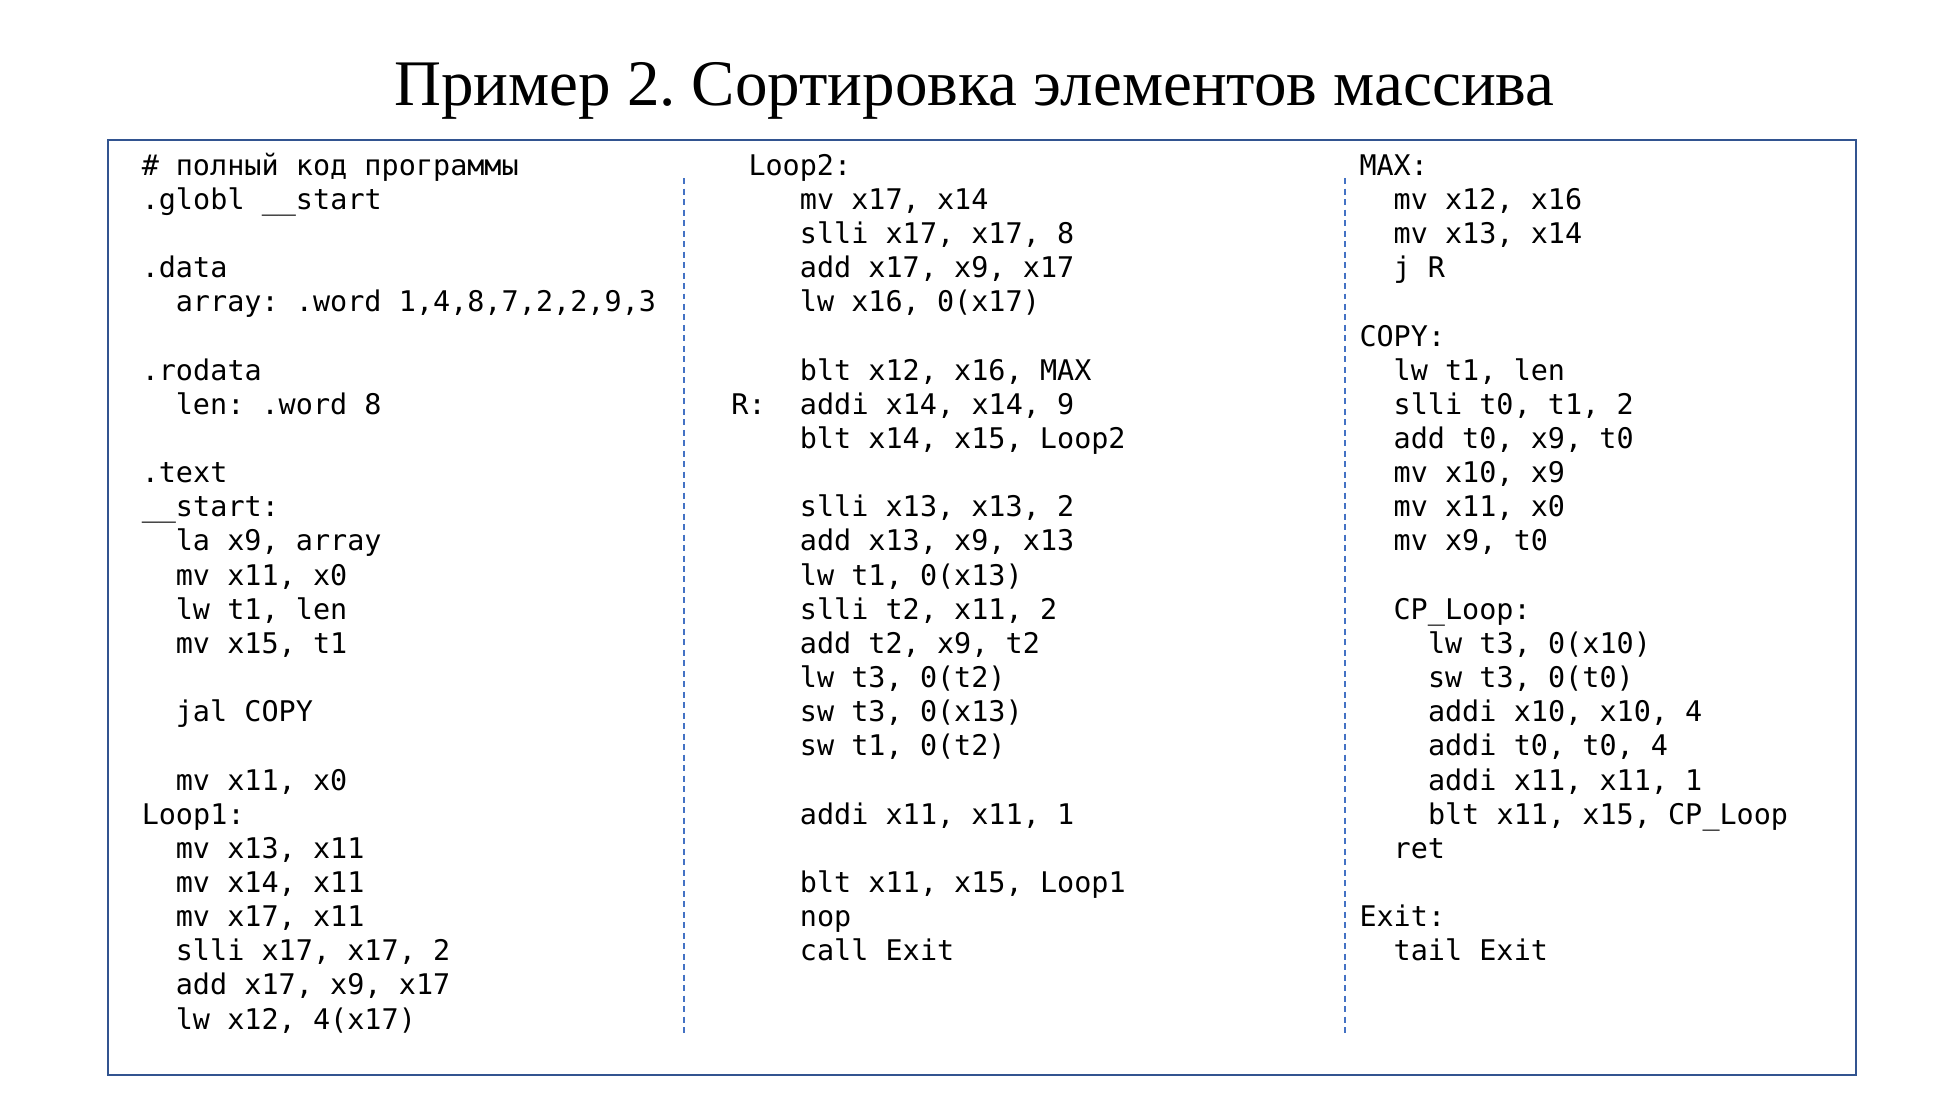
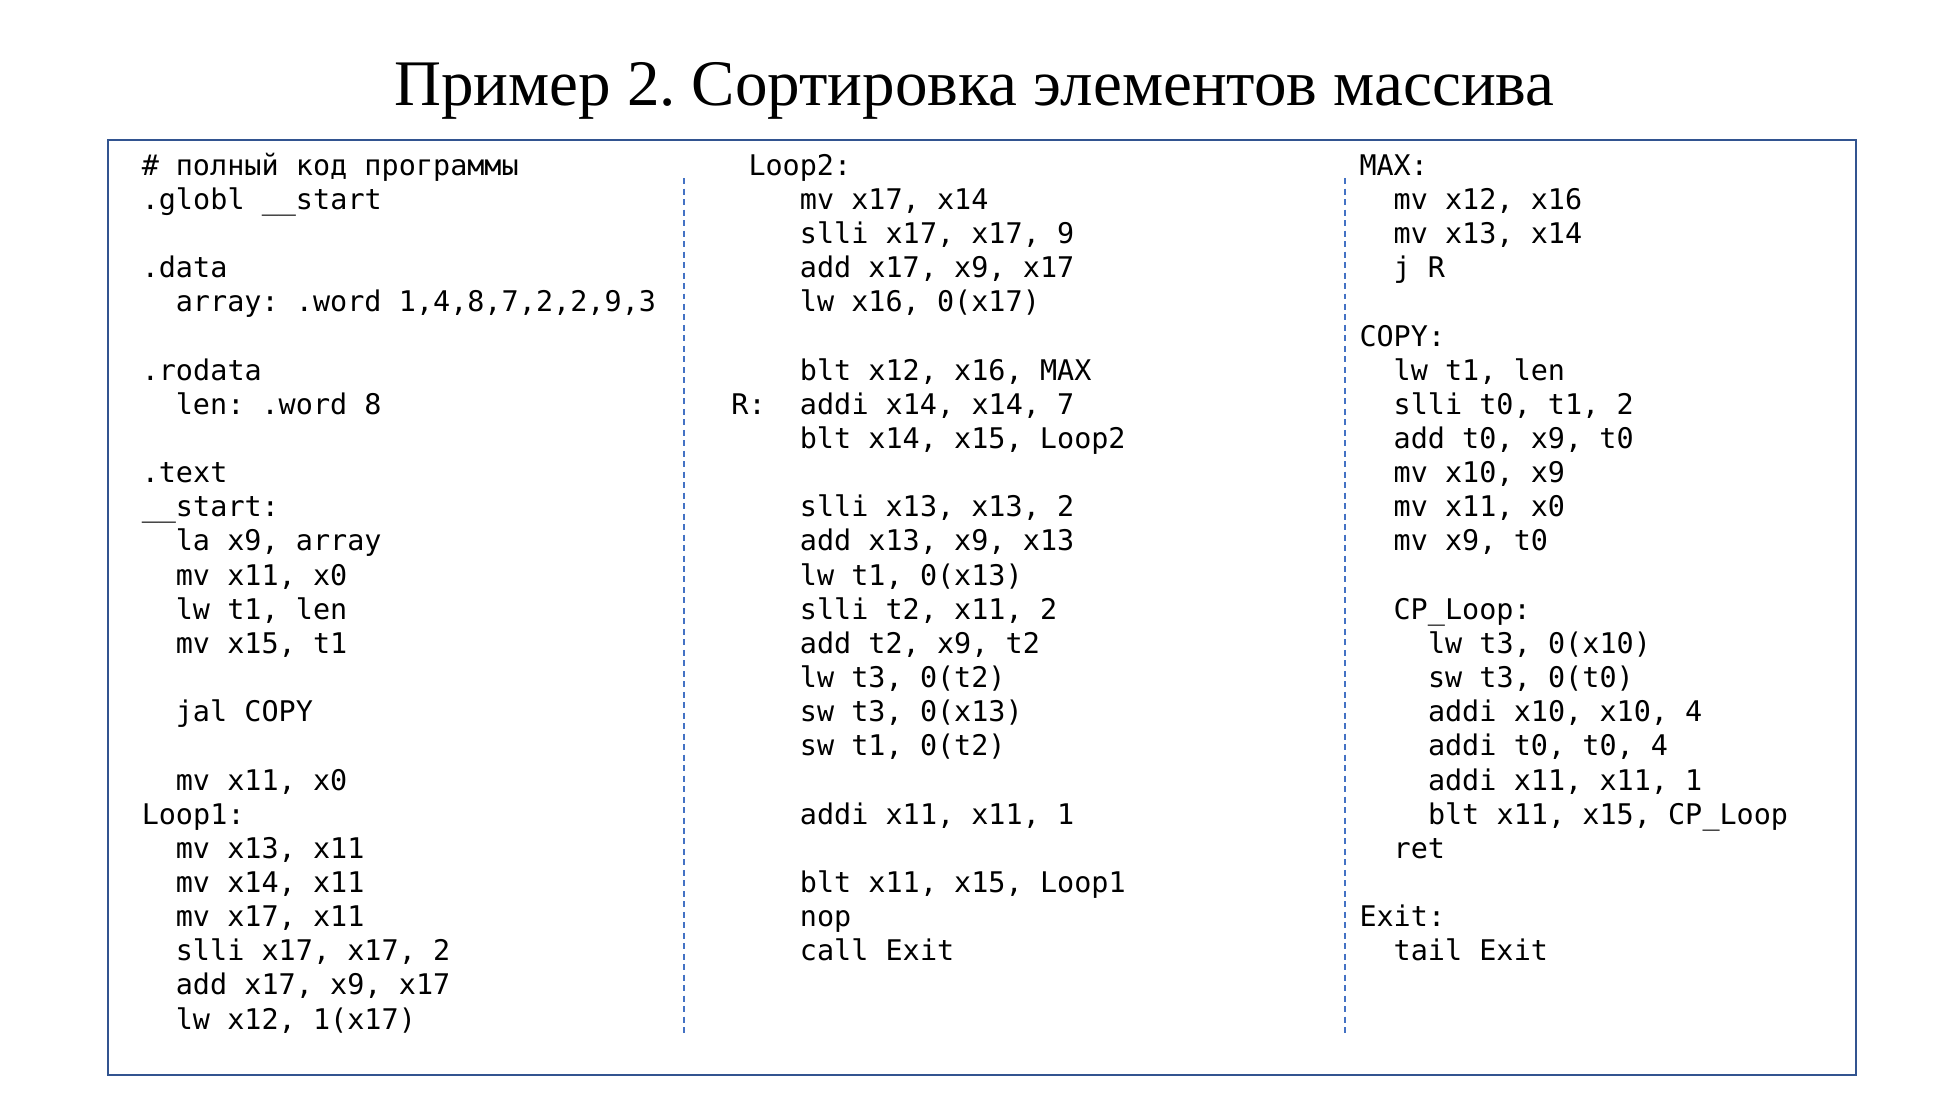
x17 8: 8 -> 9
9: 9 -> 7
4(x17: 4(x17 -> 1(x17
